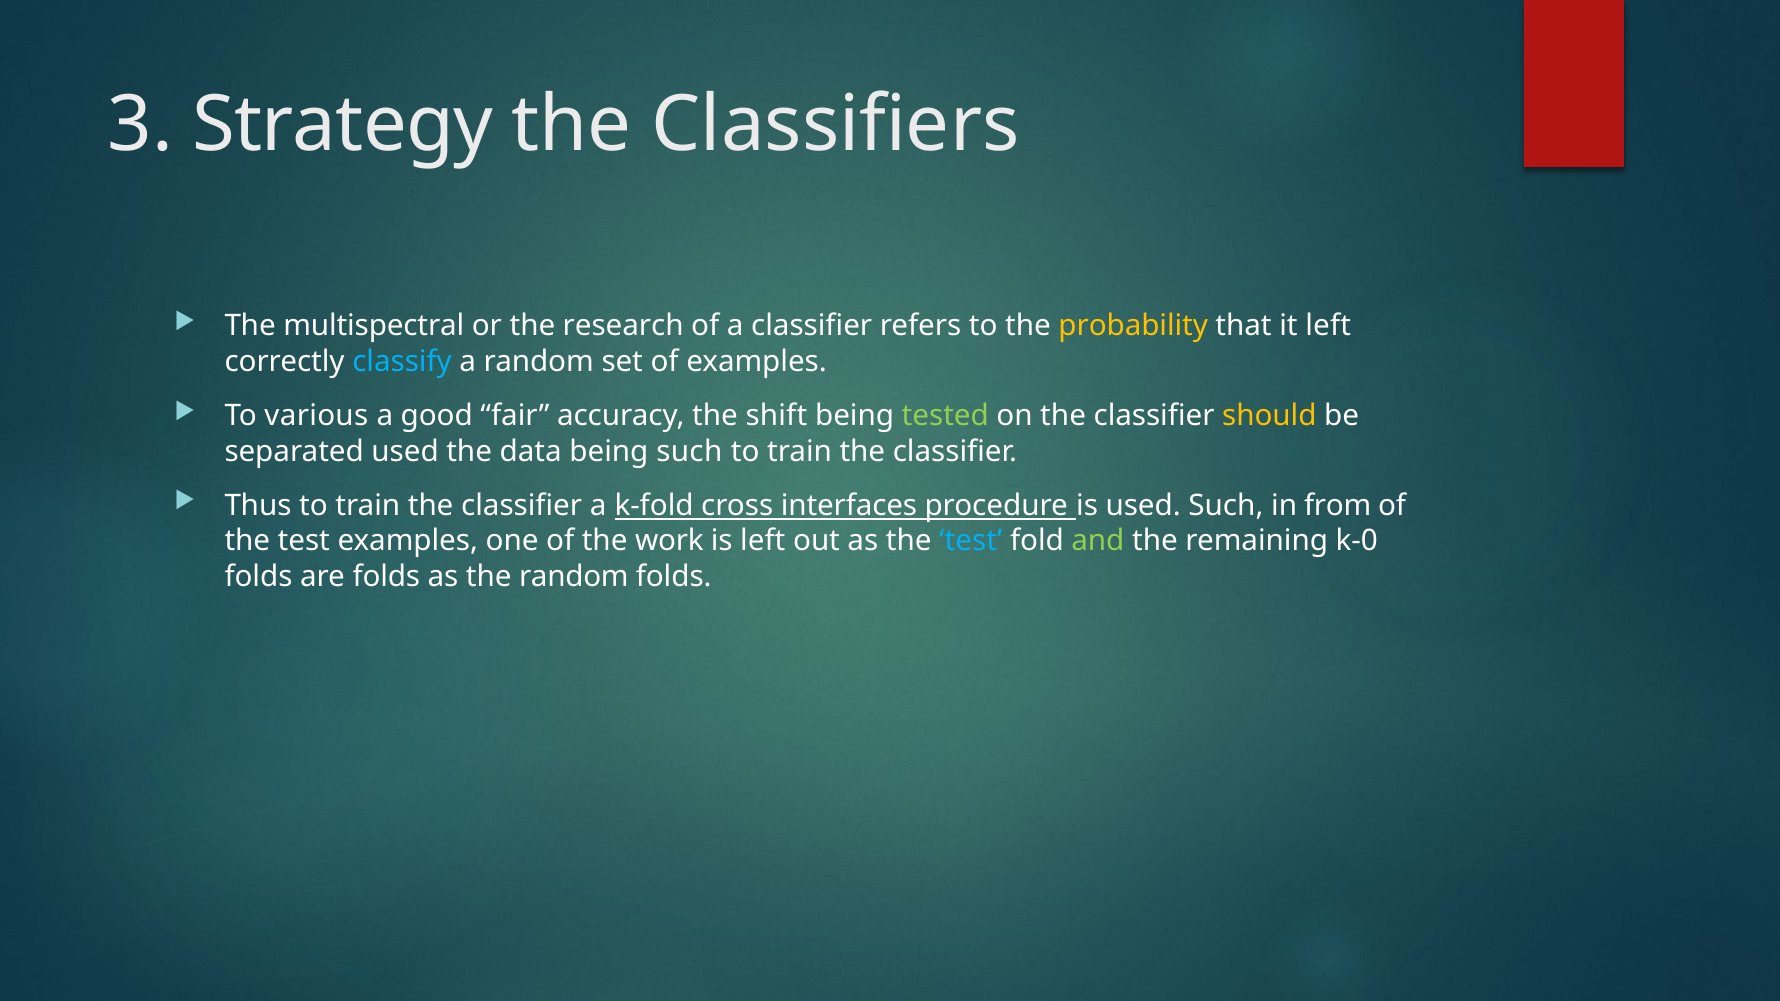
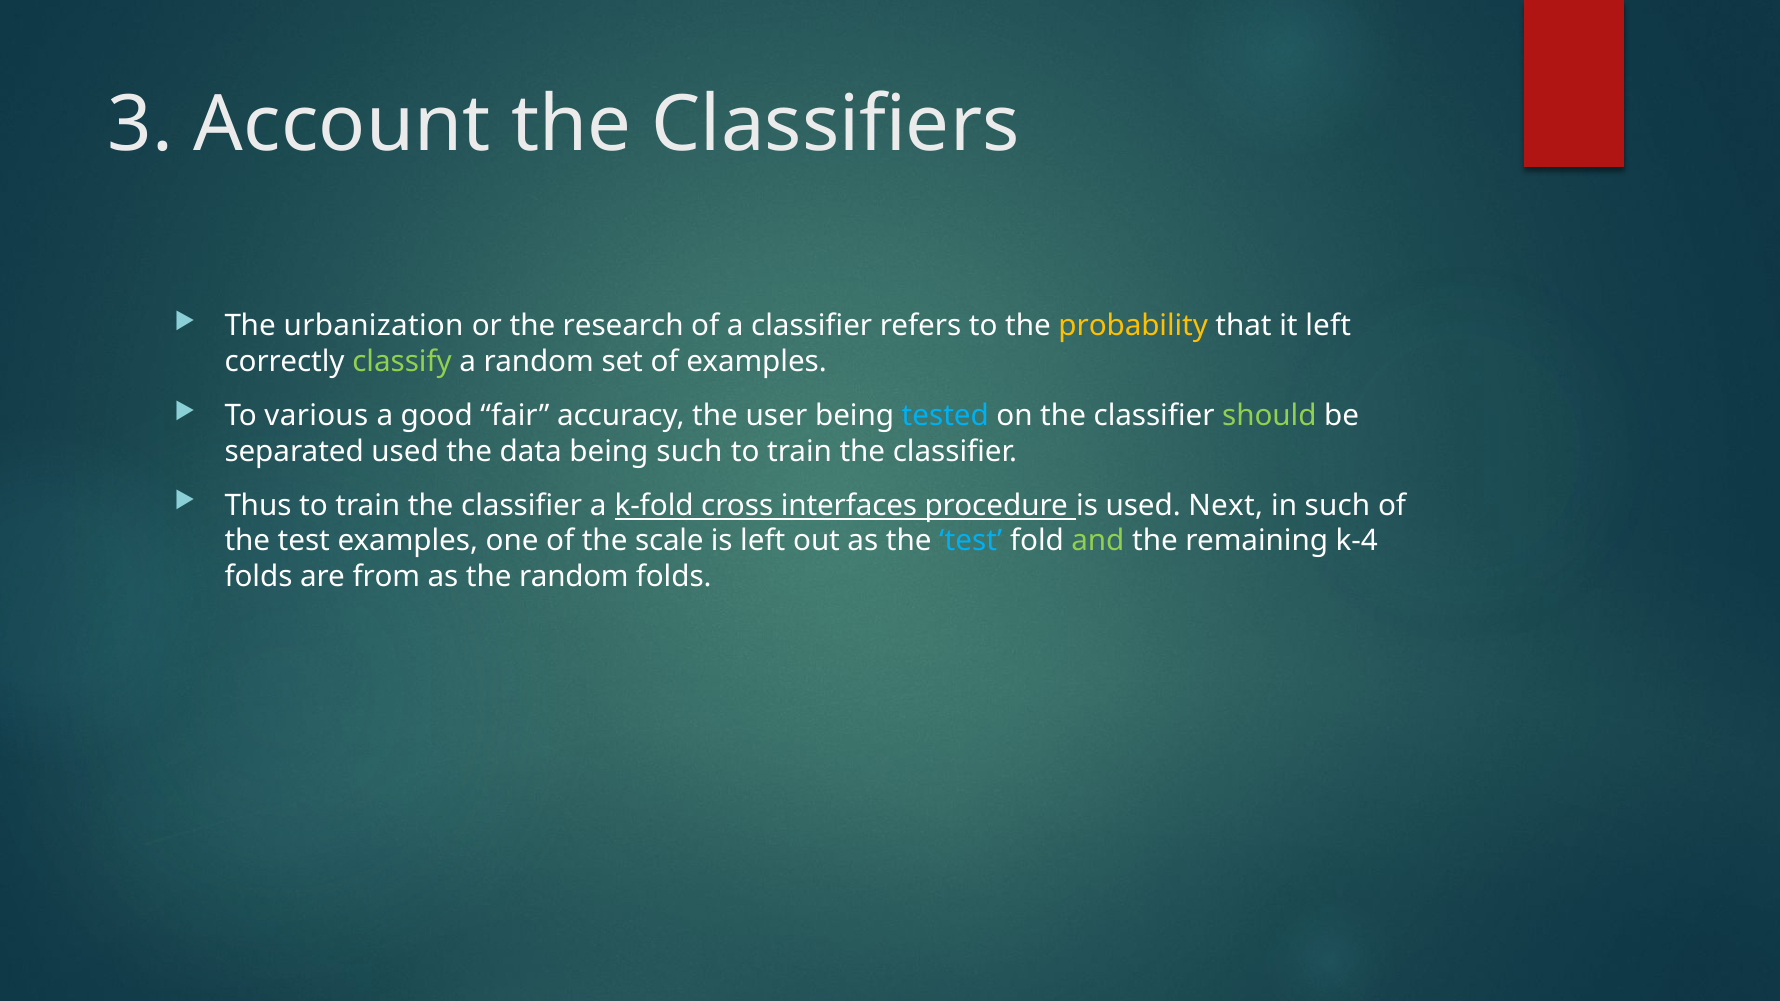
Strategy: Strategy -> Account
multispectral: multispectral -> urbanization
classify colour: light blue -> light green
shift: shift -> user
tested colour: light green -> light blue
should colour: yellow -> light green
used Such: Such -> Next
in from: from -> such
work: work -> scale
k-0: k-0 -> k-4
are folds: folds -> from
